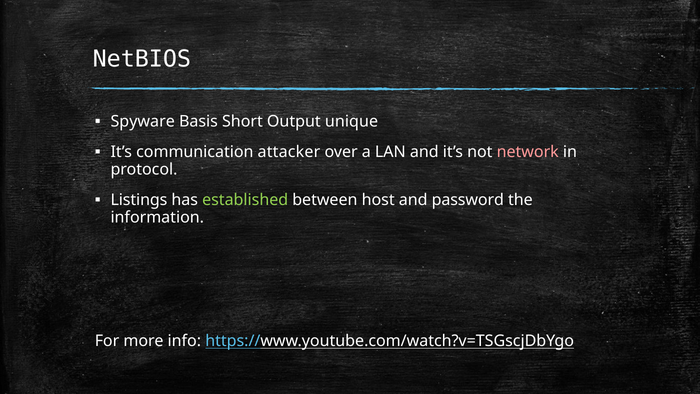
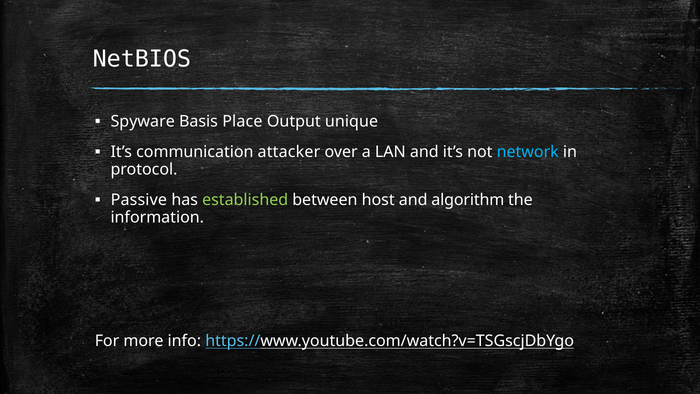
Short: Short -> Place
network colour: pink -> light blue
Listings: Listings -> Passive
password: password -> algorithm
